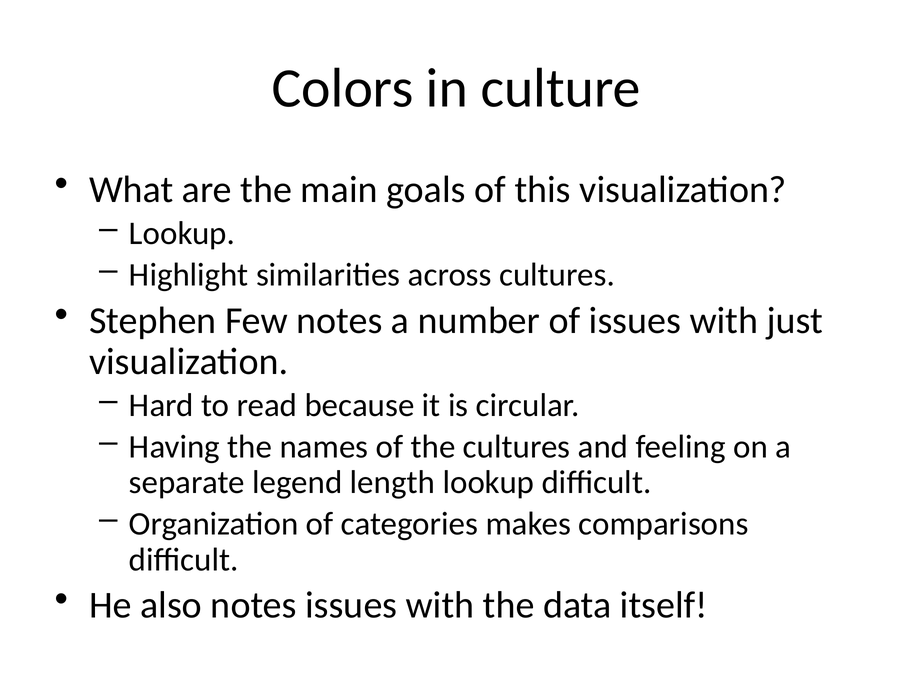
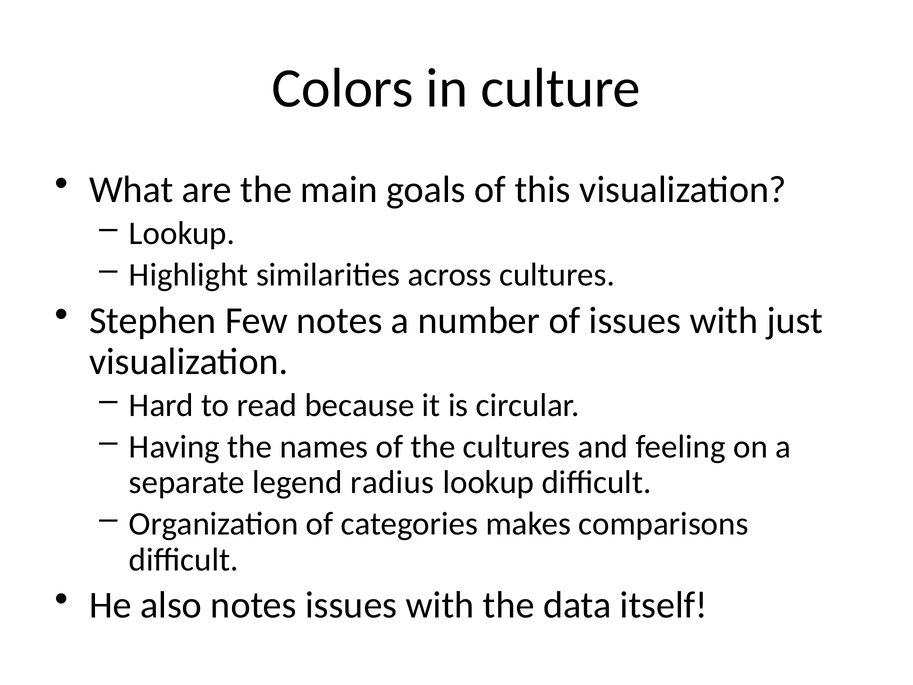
length: length -> radius
